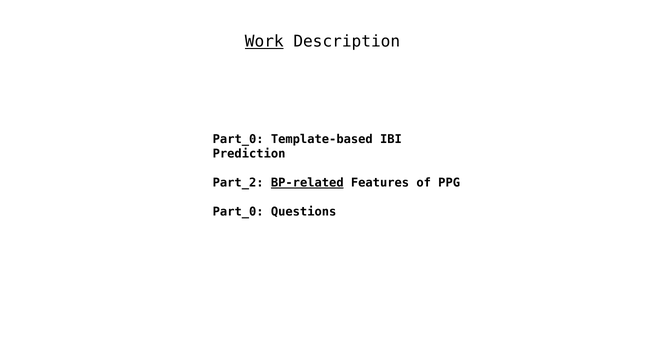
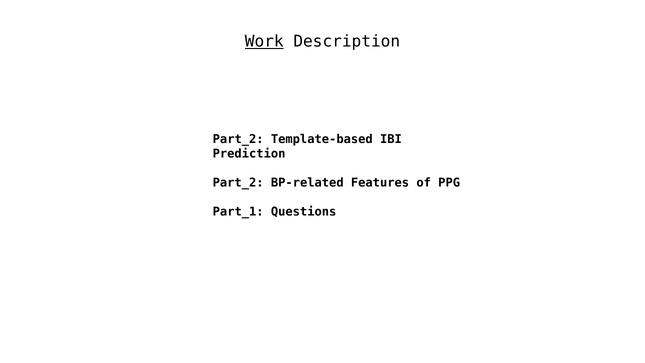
Part_0 at (238, 139): Part_0 -> Part_2
BP-related underline: present -> none
Part_0 at (238, 212): Part_0 -> Part_1
